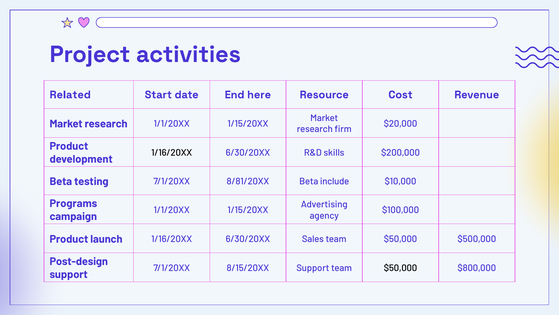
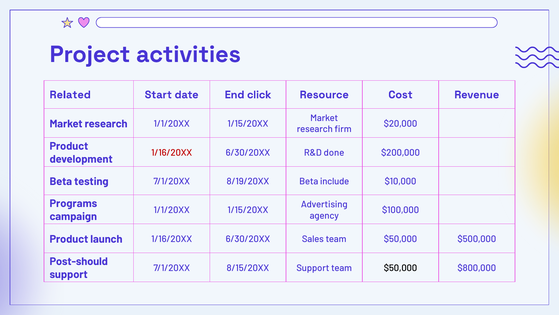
here: here -> click
1/16/20XX at (172, 152) colour: black -> red
skills: skills -> done
8/81/20XX: 8/81/20XX -> 8/19/20XX
Post-design: Post-design -> Post-should
